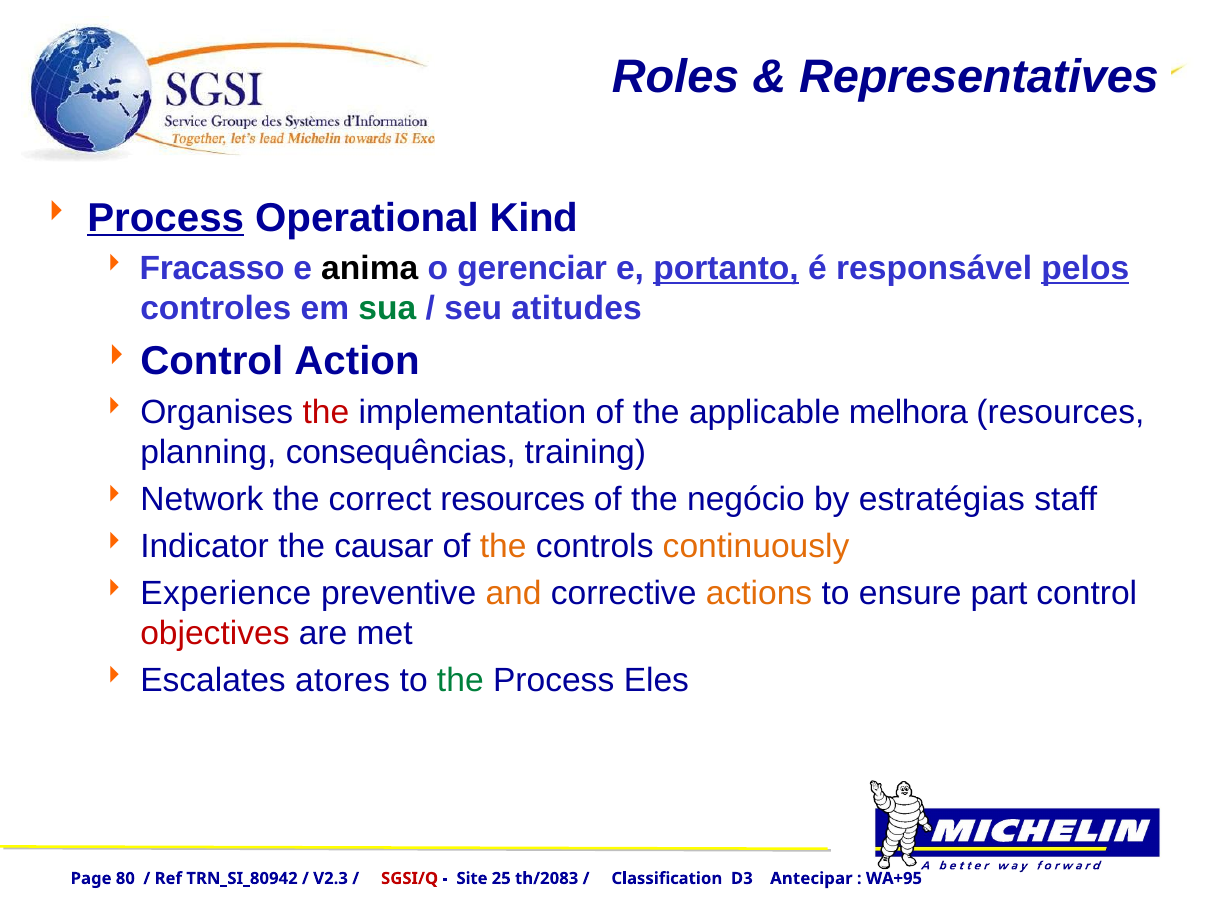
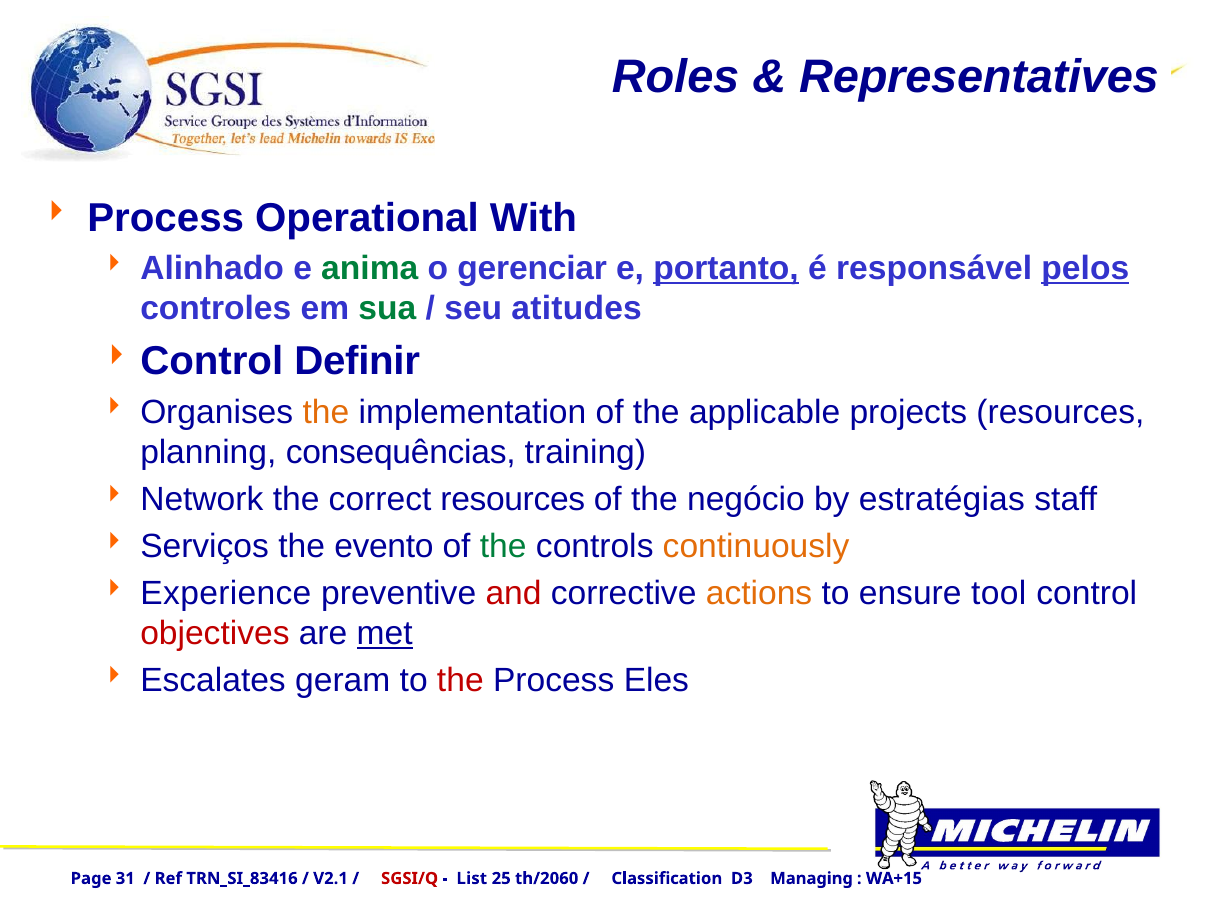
Process at (166, 218) underline: present -> none
Kind: Kind -> With
Fracasso: Fracasso -> Alinhado
anima colour: black -> green
Action: Action -> Definir
the at (326, 412) colour: red -> orange
melhora: melhora -> projects
Indicator: Indicator -> Serviços
causar: causar -> evento
the at (503, 546) colour: orange -> green
and colour: orange -> red
part: part -> tool
met underline: none -> present
atores: atores -> geram
the at (460, 681) colour: green -> red
80: 80 -> 31
TRN_SI_80942: TRN_SI_80942 -> TRN_SI_83416
V2.3: V2.3 -> V2.1
Site: Site -> List
th/2083: th/2083 -> th/2060
Antecipar: Antecipar -> Managing
WA+95: WA+95 -> WA+15
